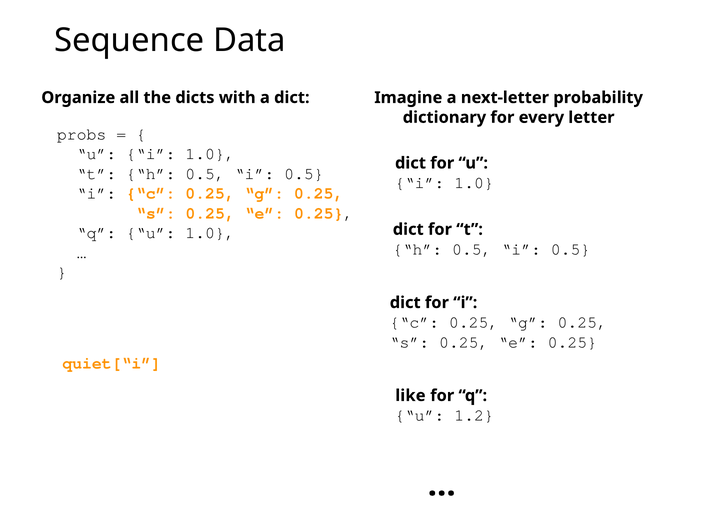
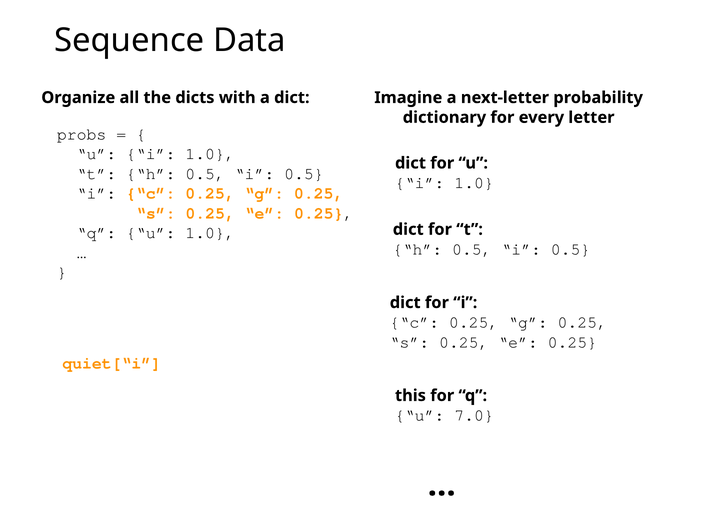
like: like -> this
1.2: 1.2 -> 7.0
